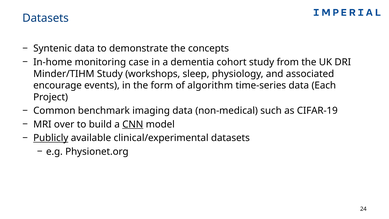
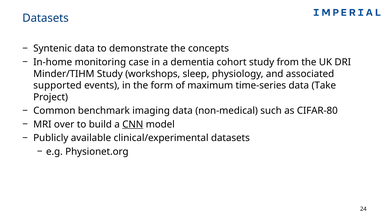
encourage: encourage -> supported
algorithm: algorithm -> maximum
Each: Each -> Take
CIFAR-19: CIFAR-19 -> CIFAR-80
Publicly underline: present -> none
